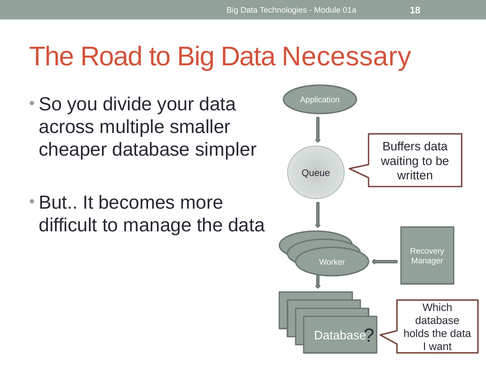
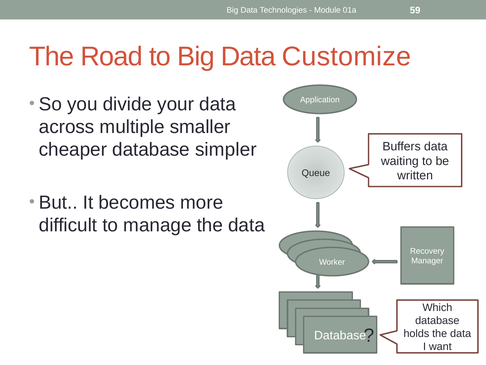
18: 18 -> 59
Necessary: Necessary -> Customize
